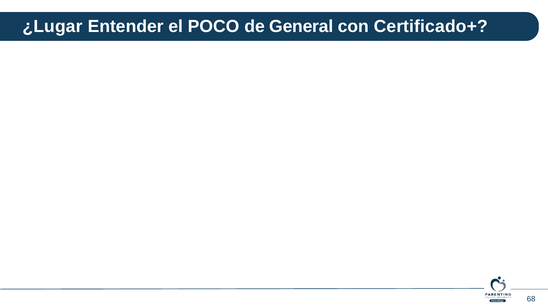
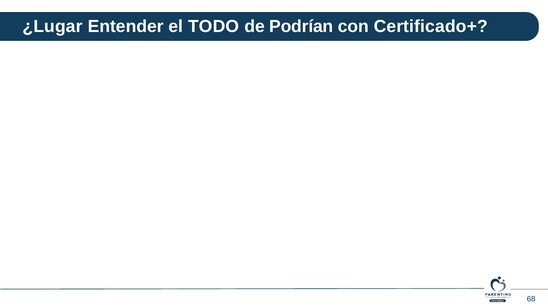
POCO: POCO -> TODO
General: General -> Podrían
